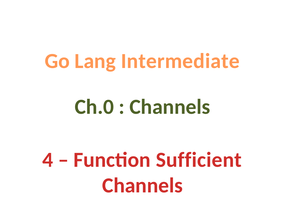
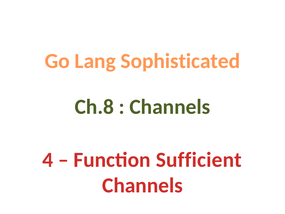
Intermediate: Intermediate -> Sophisticated
Ch.0: Ch.0 -> Ch.8
